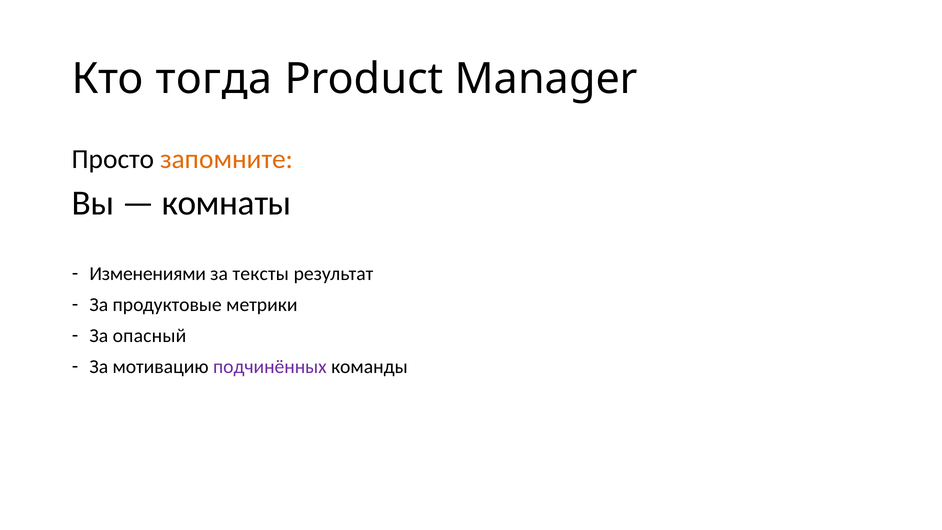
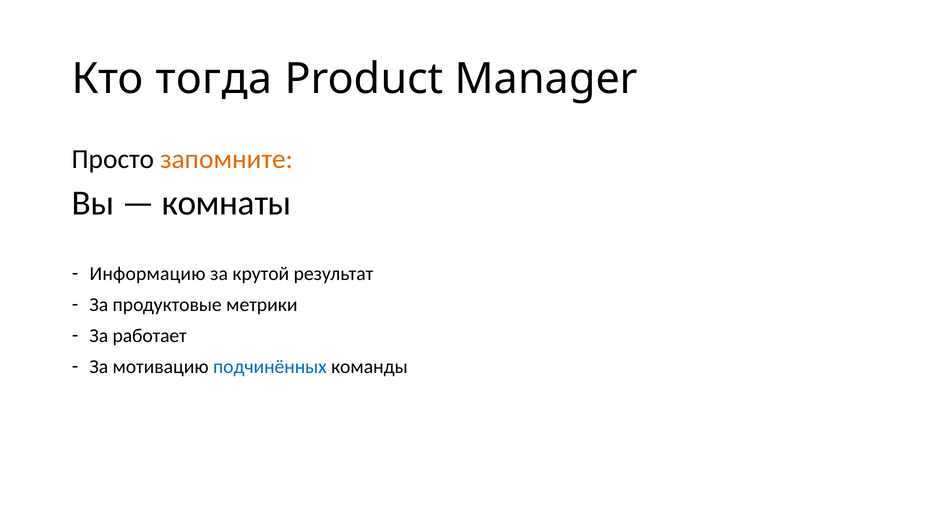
Изменениями: Изменениями -> Информацию
тексты: тексты -> крутой
опасный: опасный -> работает
подчинённых colour: purple -> blue
